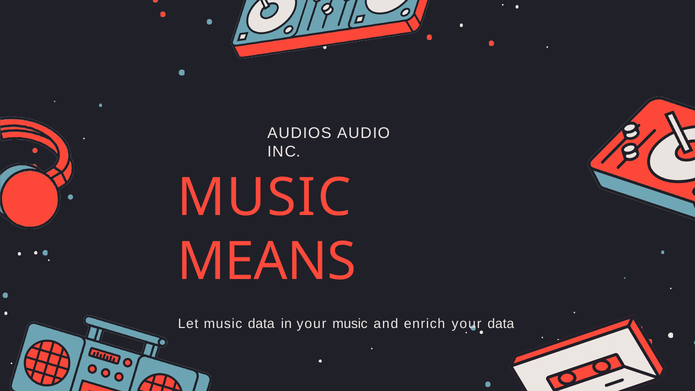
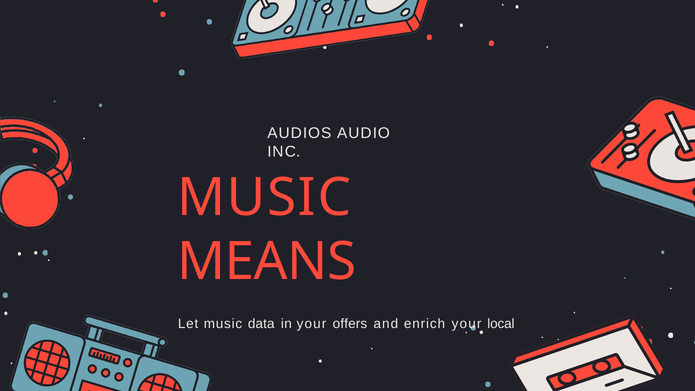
your music: music -> offers
your data: data -> local
